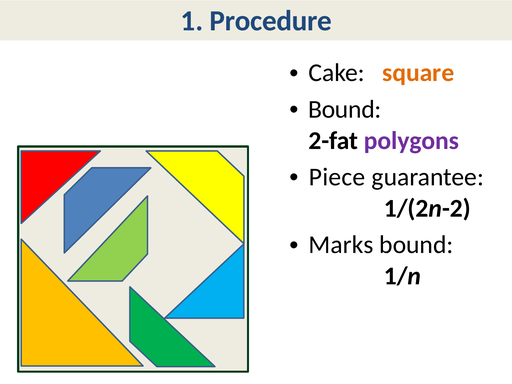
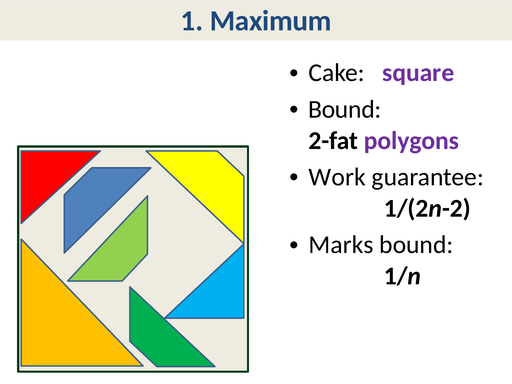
Procedure: Procedure -> Maximum
square colour: orange -> purple
Piece: Piece -> Work
